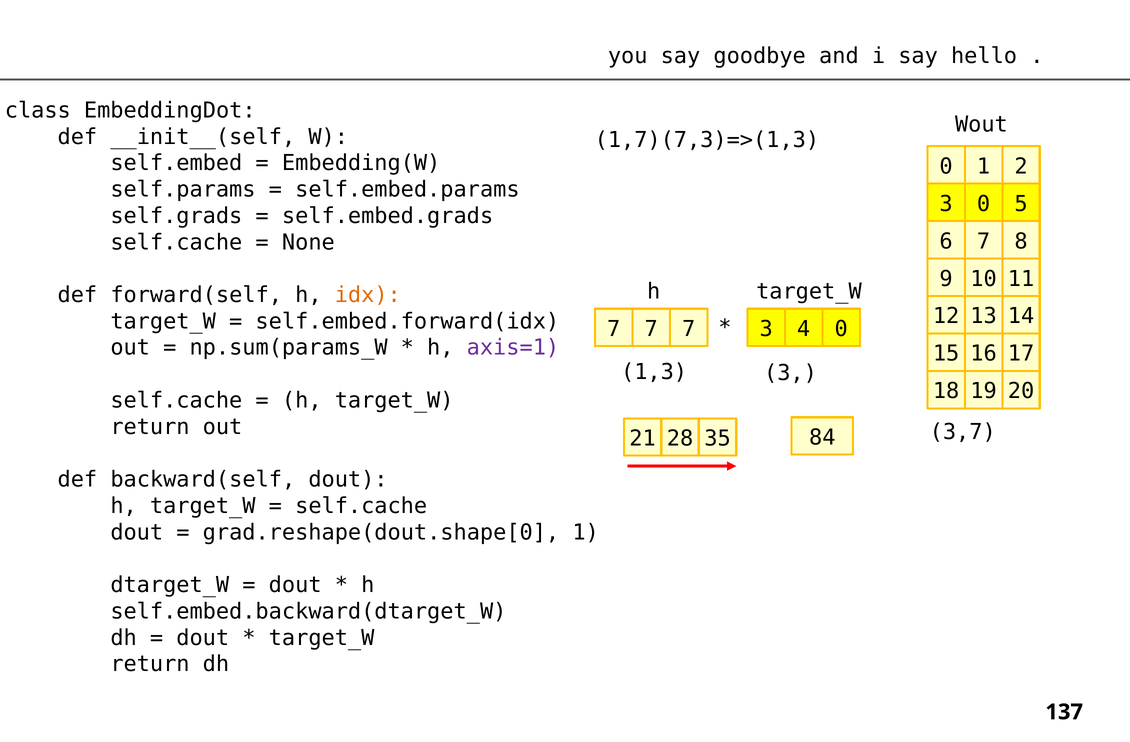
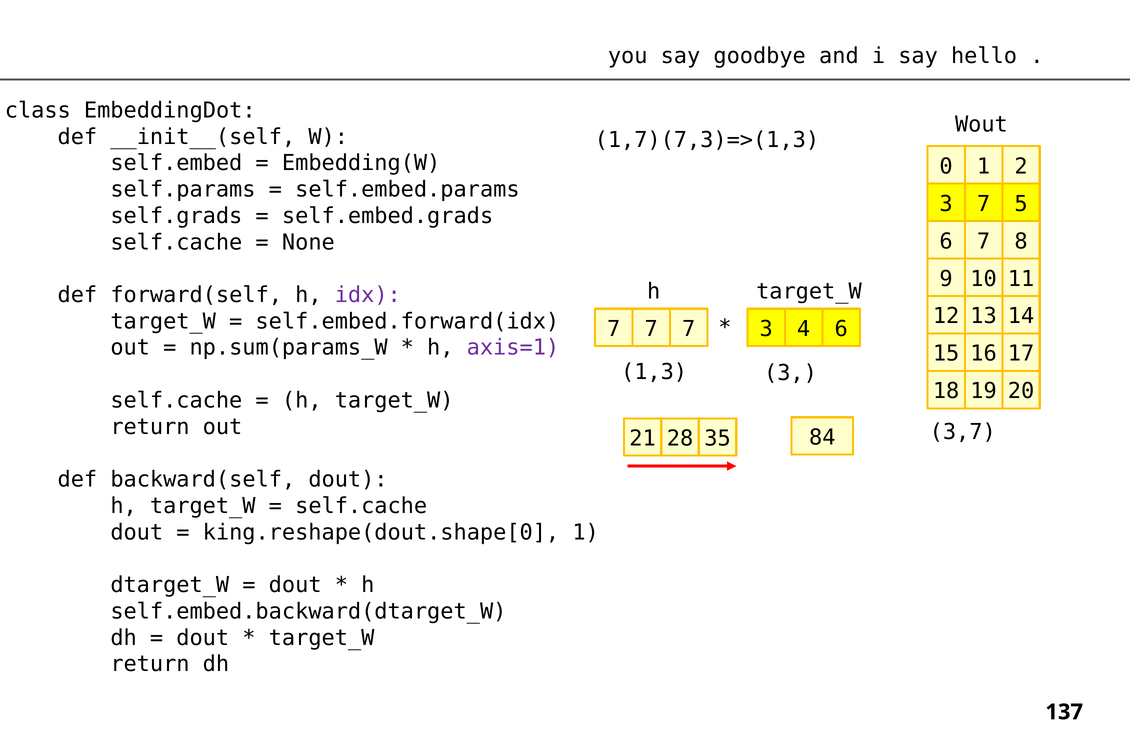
3 0: 0 -> 7
idx colour: orange -> purple
4 0: 0 -> 6
grad.reshape(dout.shape[0: grad.reshape(dout.shape[0 -> king.reshape(dout.shape[0
